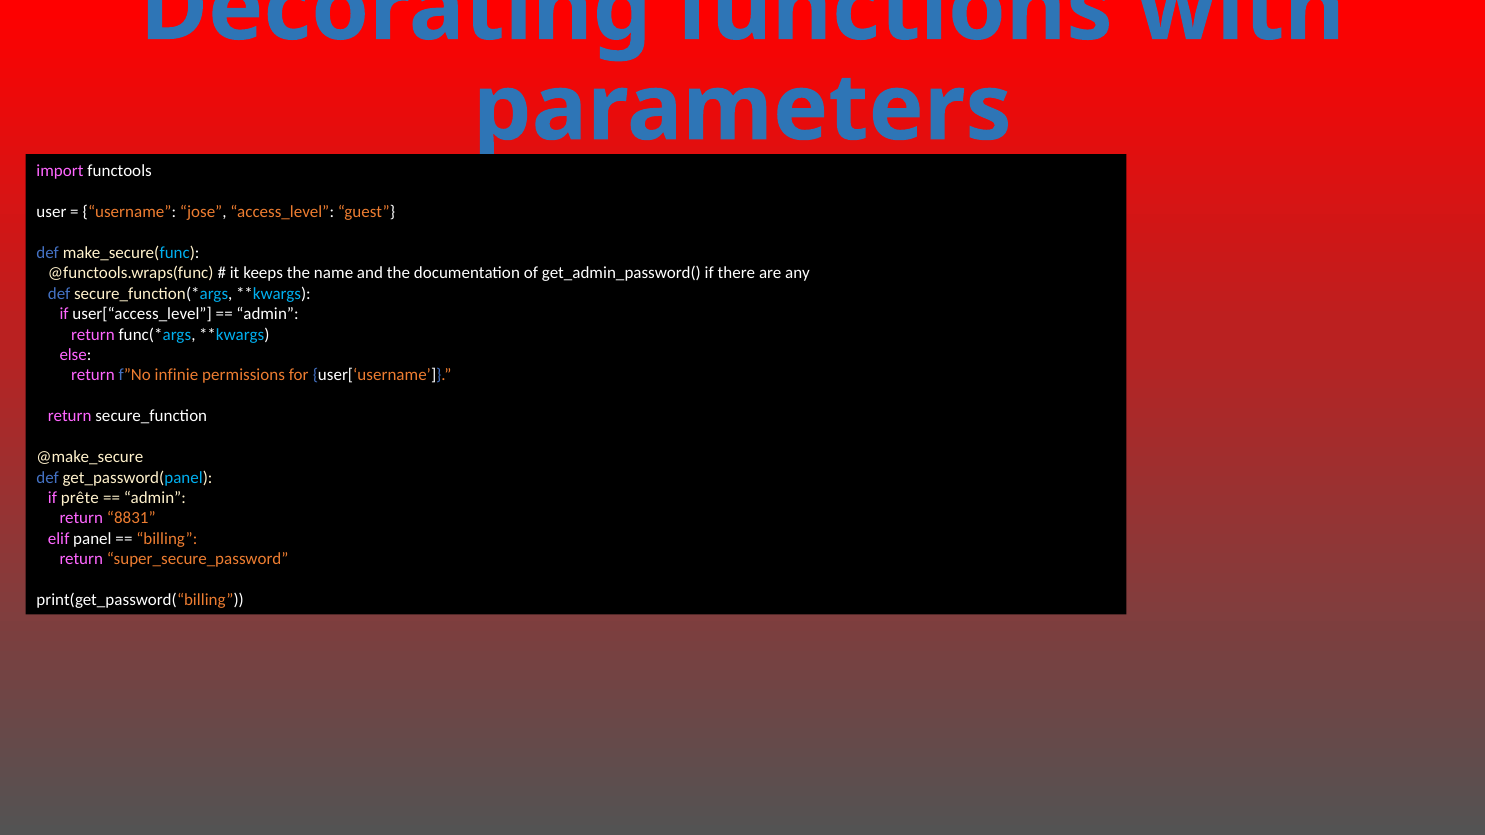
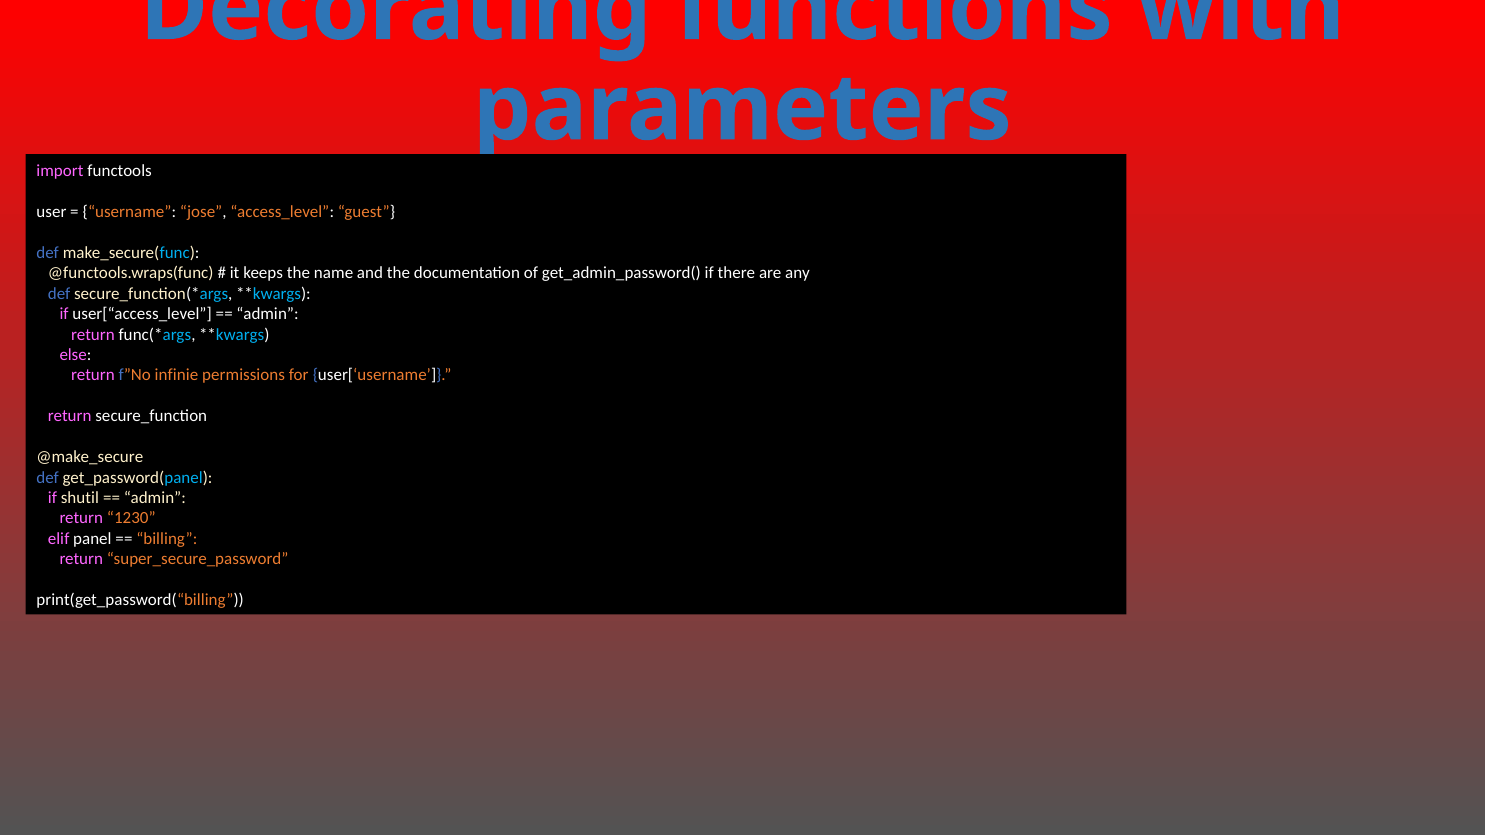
prête: prête -> shutil
8831: 8831 -> 1230
